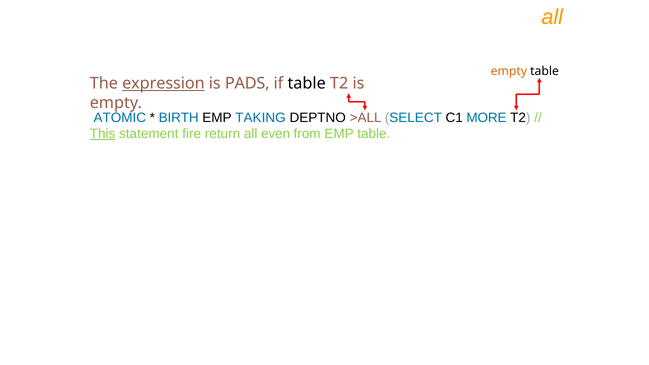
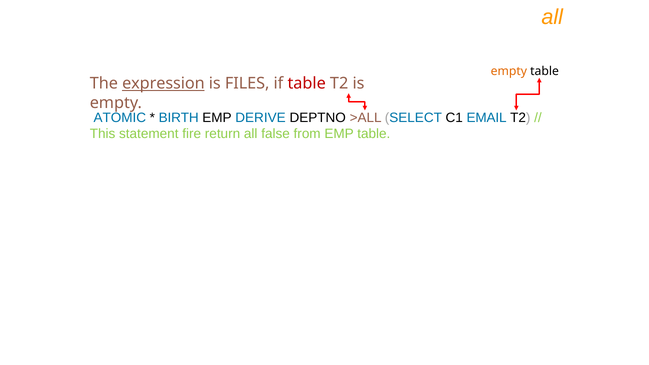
PADS: PADS -> FILES
table at (307, 84) colour: black -> red
TAKING: TAKING -> DERIVE
MORE: MORE -> EMAIL
This underline: present -> none
even: even -> false
